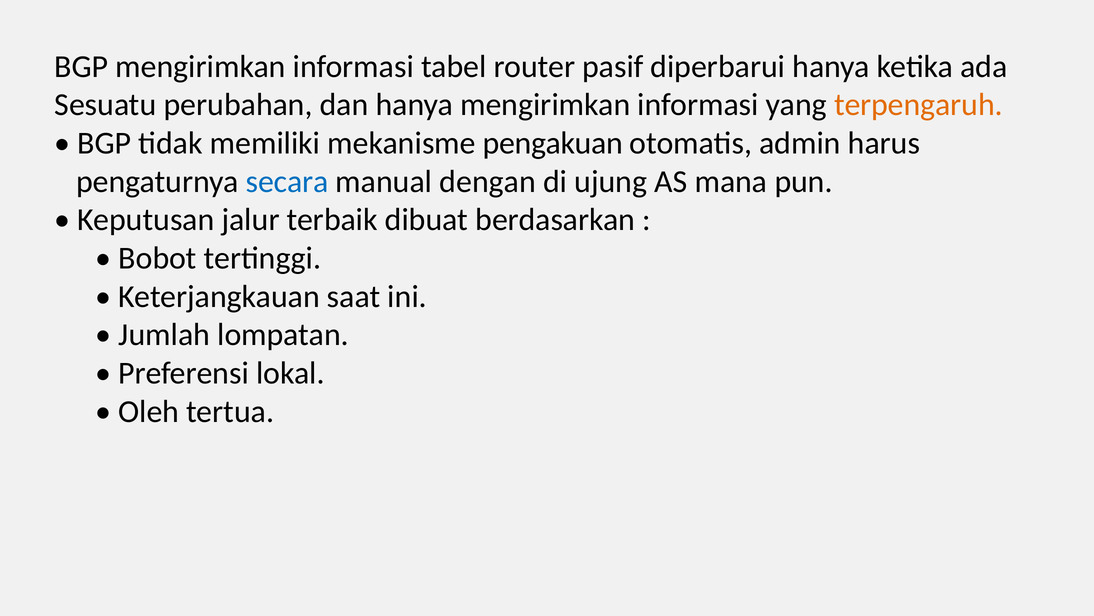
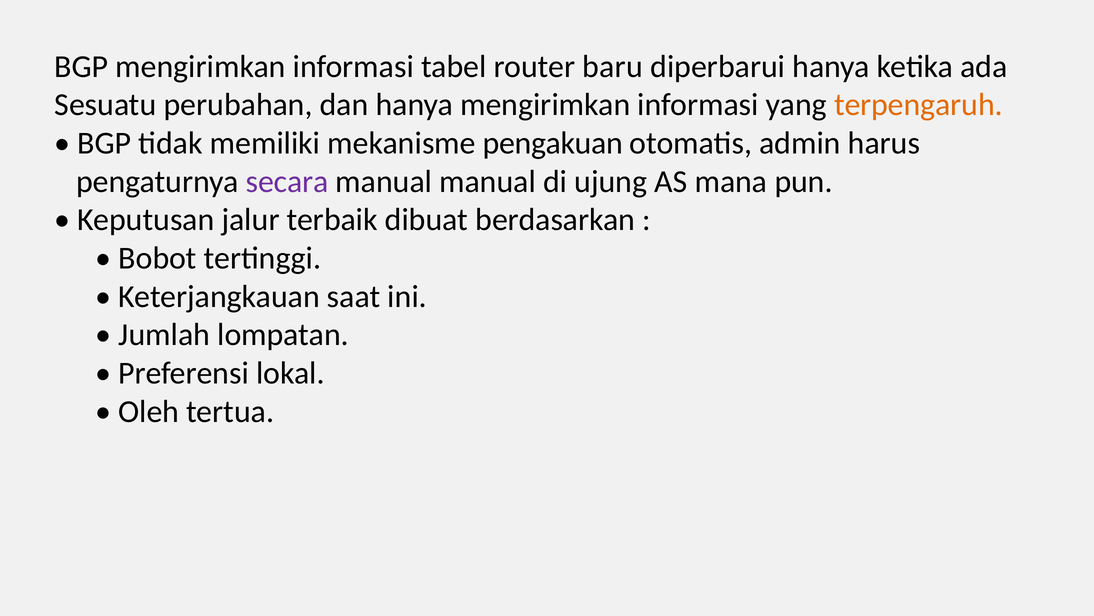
pasif: pasif -> baru
secara colour: blue -> purple
manual dengan: dengan -> manual
